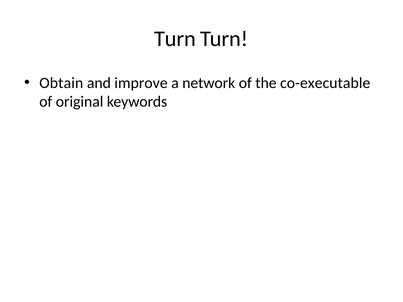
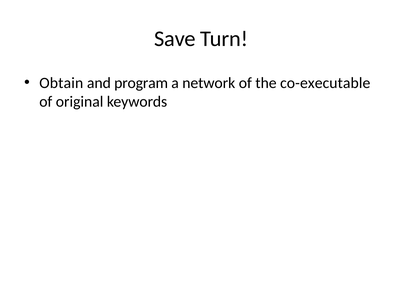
Turn at (175, 39): Turn -> Save
improve: improve -> program
